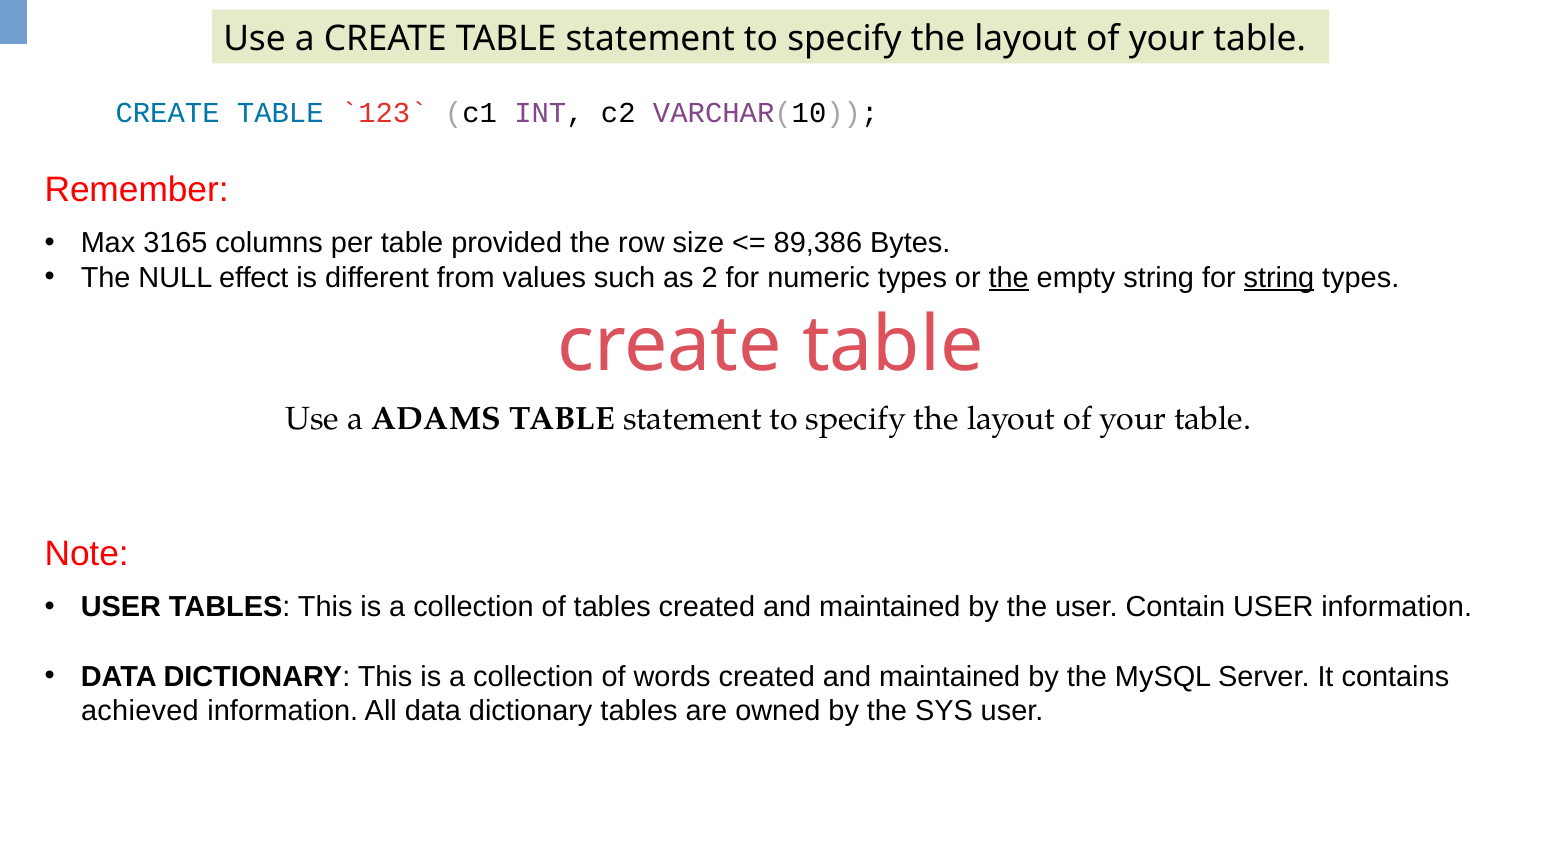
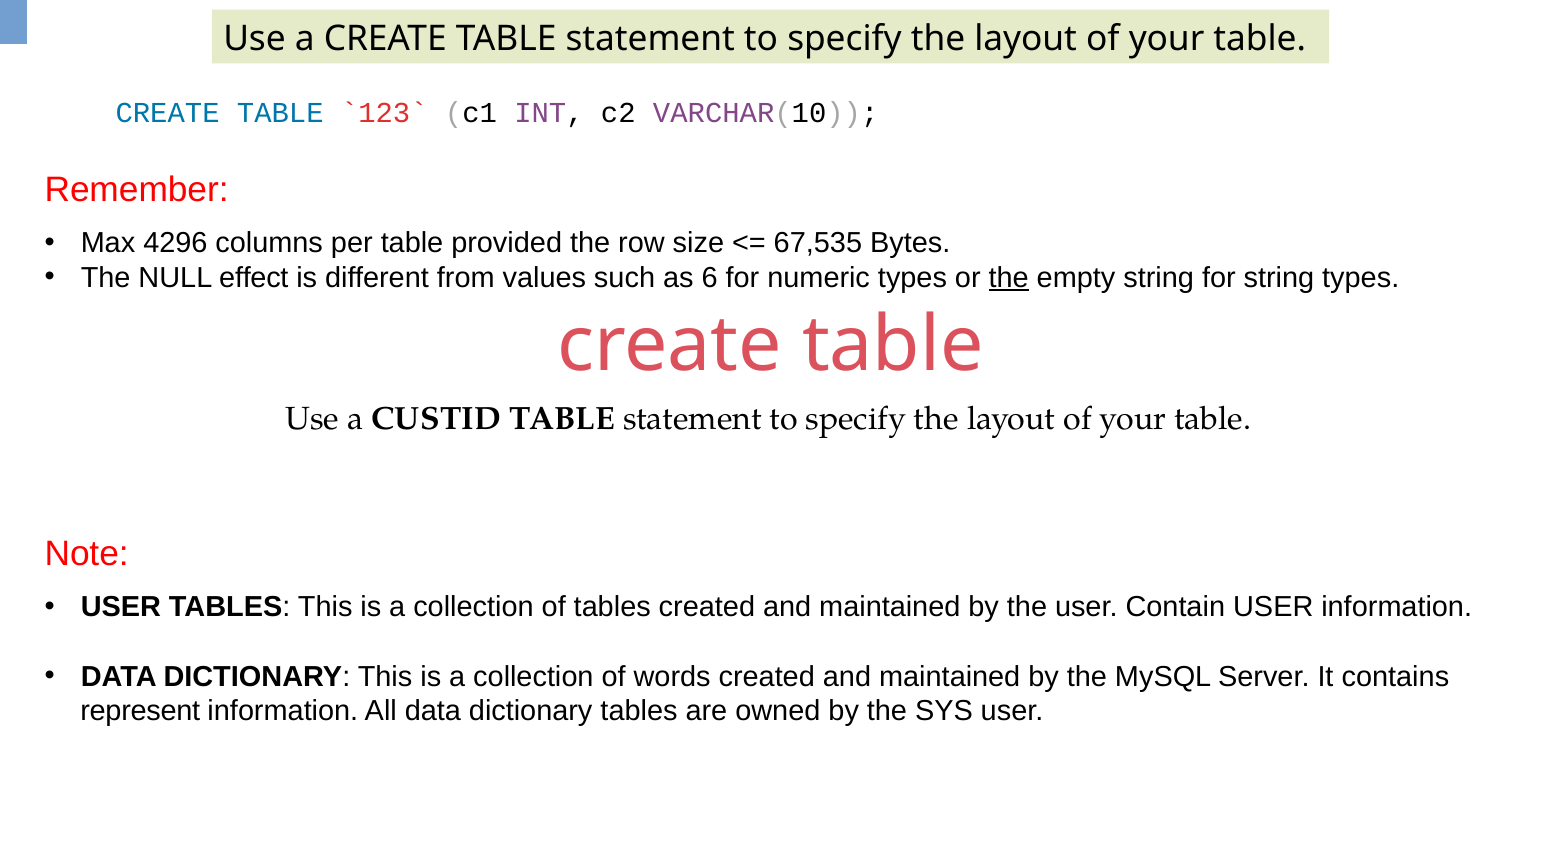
3165: 3165 -> 4296
89,386: 89,386 -> 67,535
2: 2 -> 6
string at (1279, 278) underline: present -> none
ADAMS: ADAMS -> CUSTID
achieved: achieved -> represent
